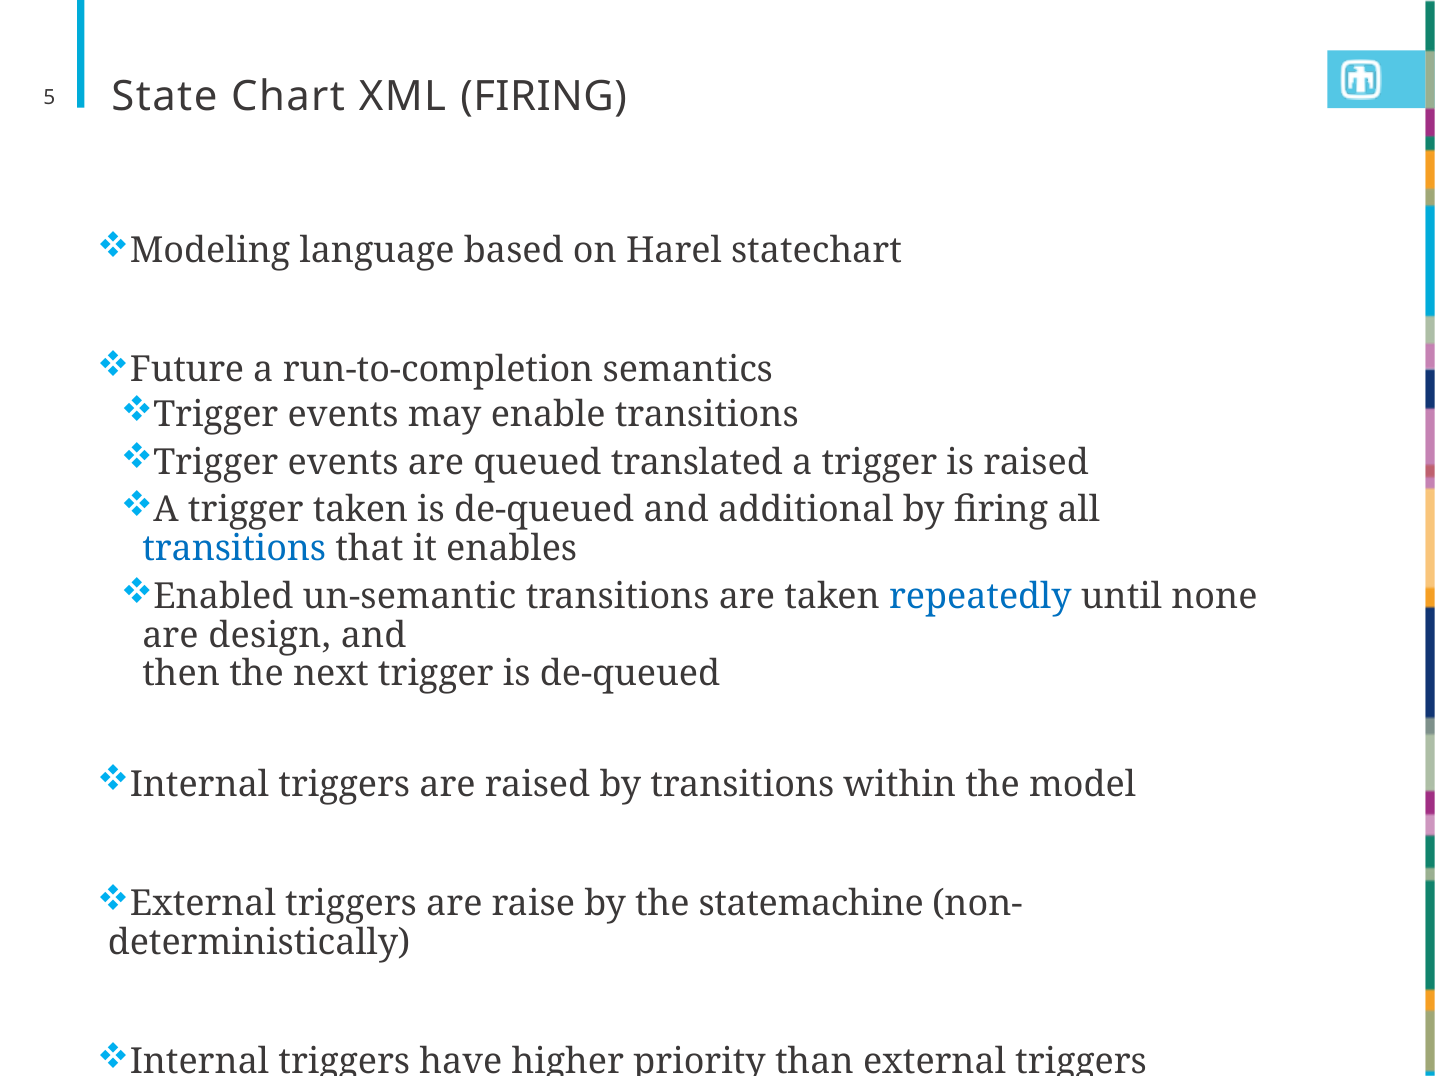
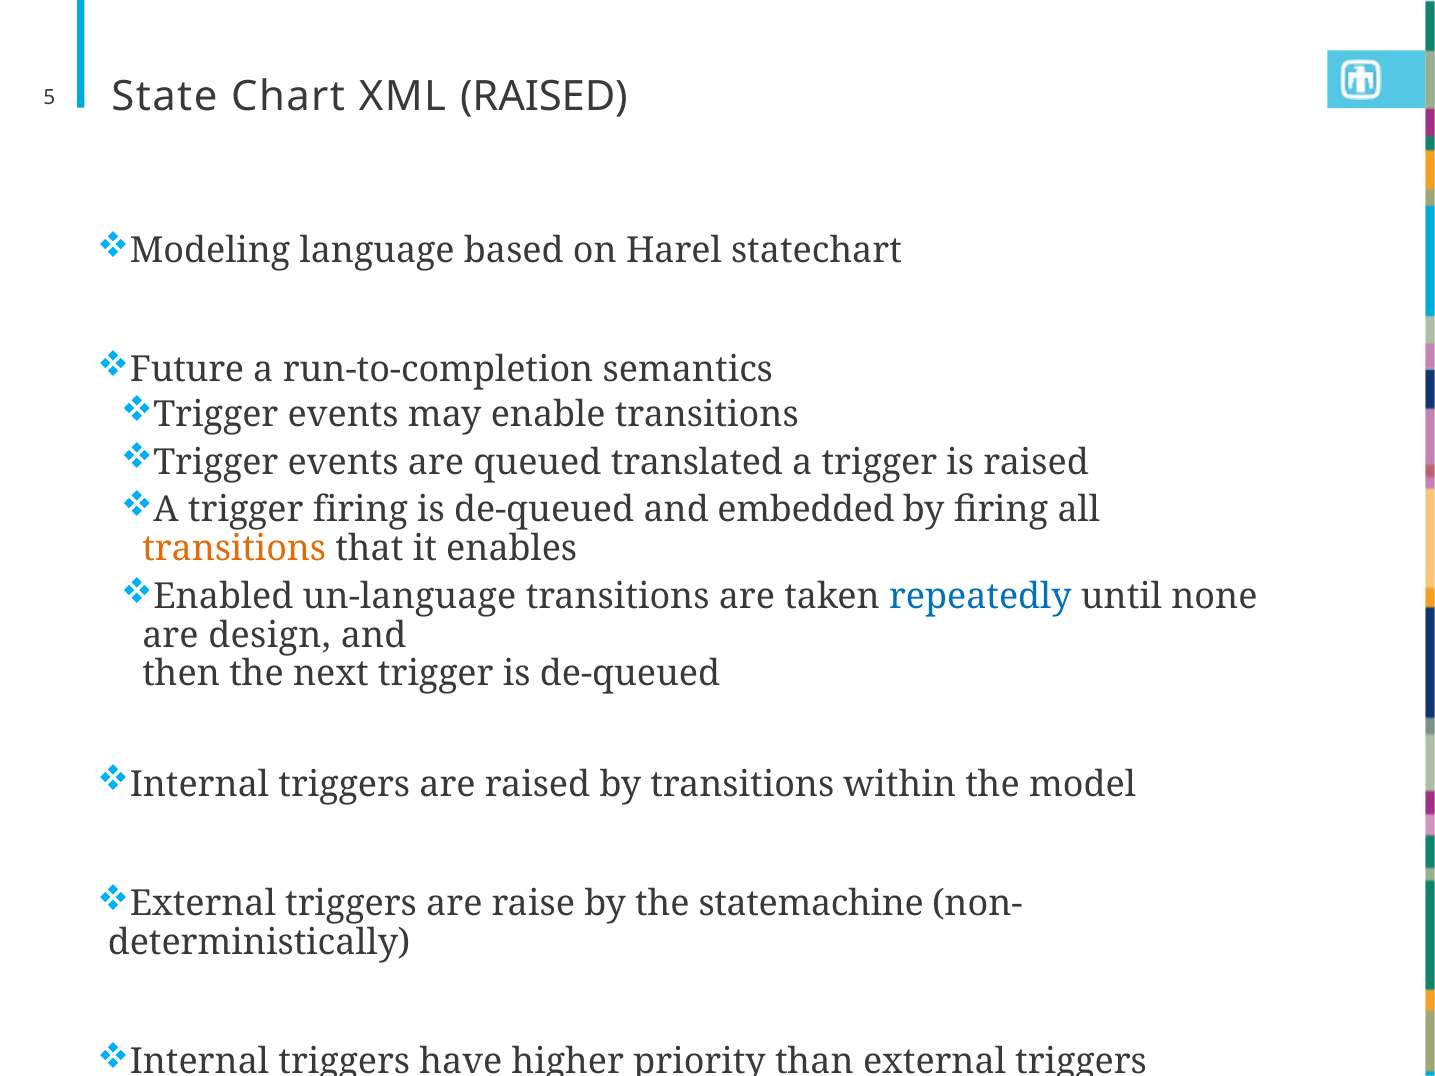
XML FIRING: FIRING -> RAISED
trigger taken: taken -> firing
additional: additional -> embedded
transitions at (234, 549) colour: blue -> orange
un-semantic: un-semantic -> un-language
